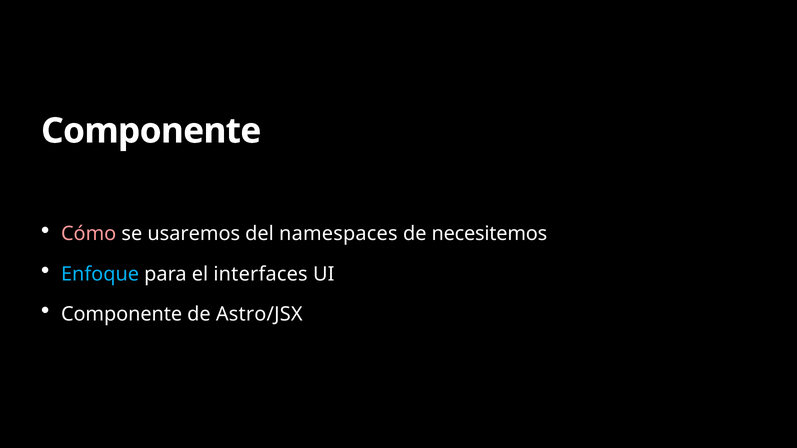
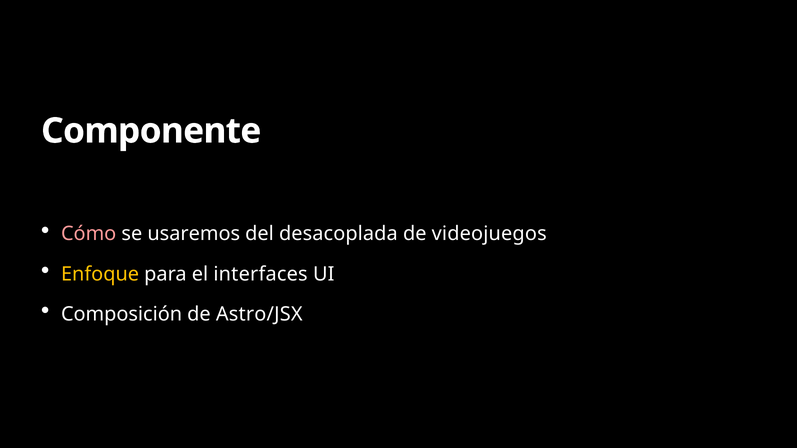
namespaces: namespaces -> desacoplada
necesitemos: necesitemos -> videojuegos
Enfoque colour: light blue -> yellow
Componente at (122, 314): Componente -> Composición
